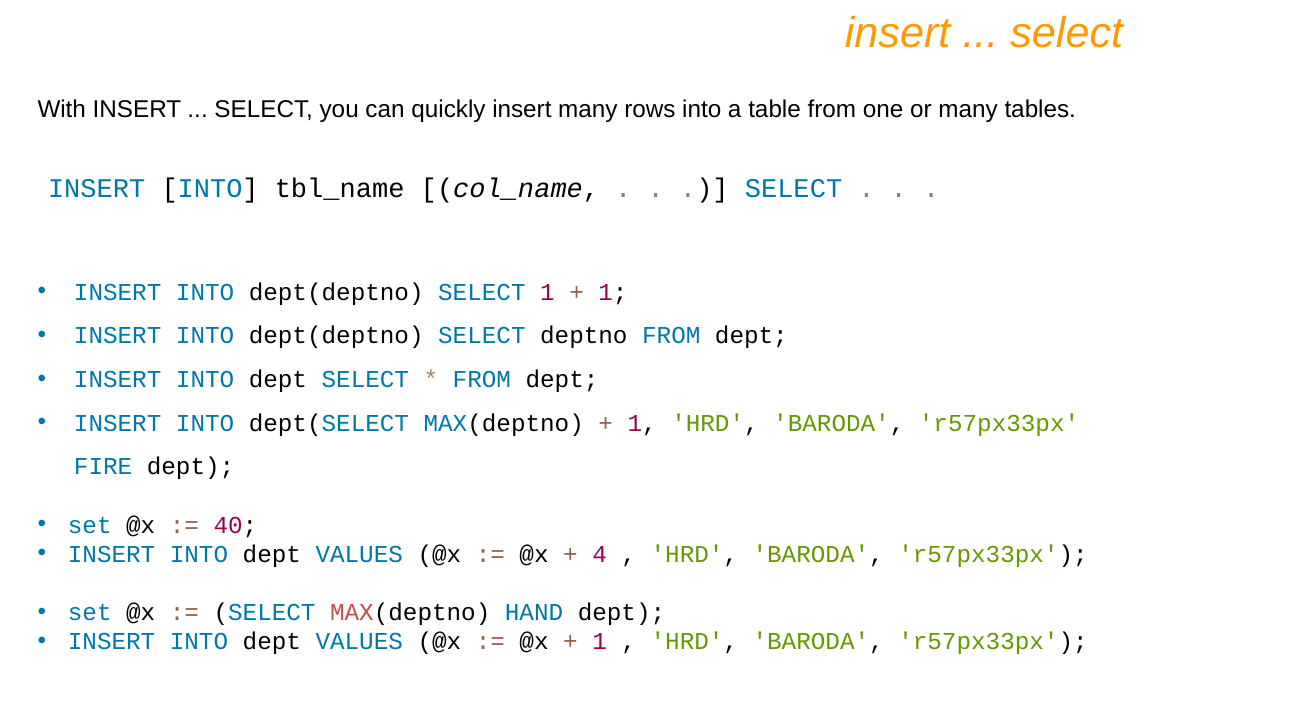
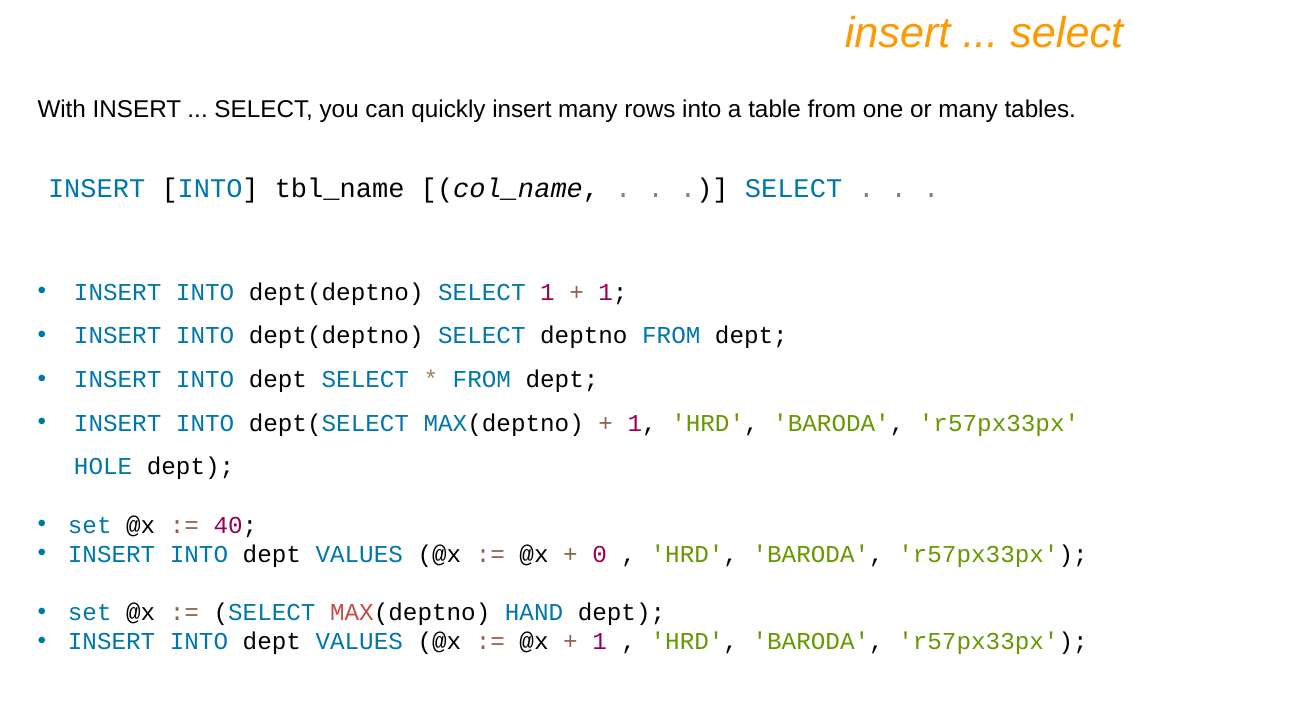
FIRE: FIRE -> HOLE
4: 4 -> 0
